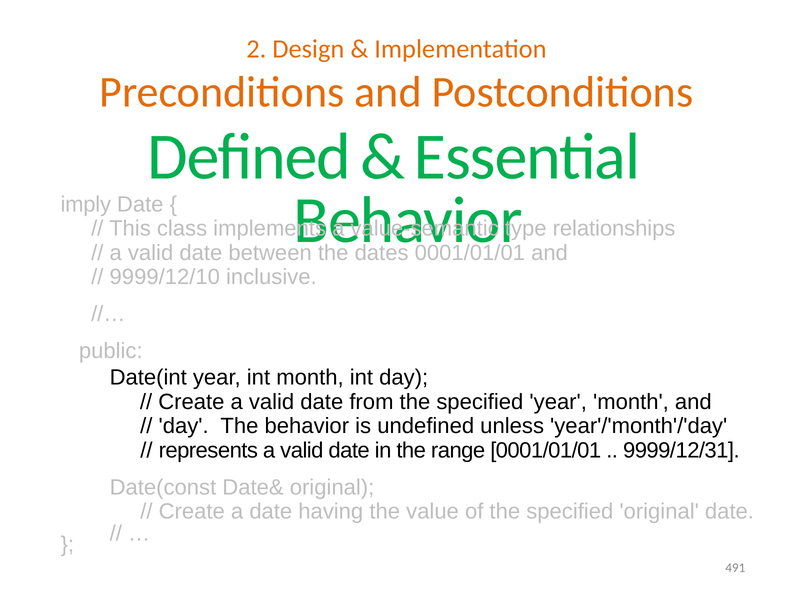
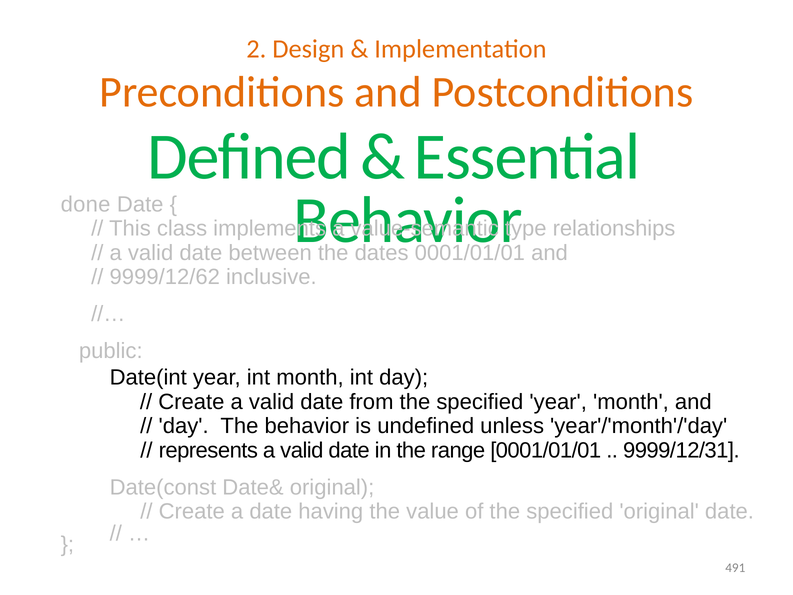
imply: imply -> done
9999/12/10: 9999/12/10 -> 9999/12/62
